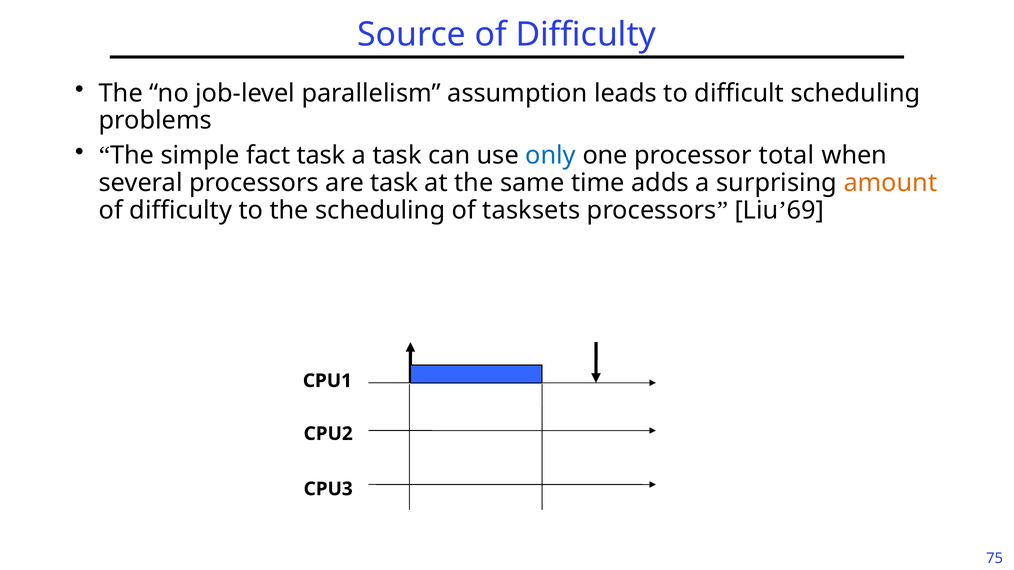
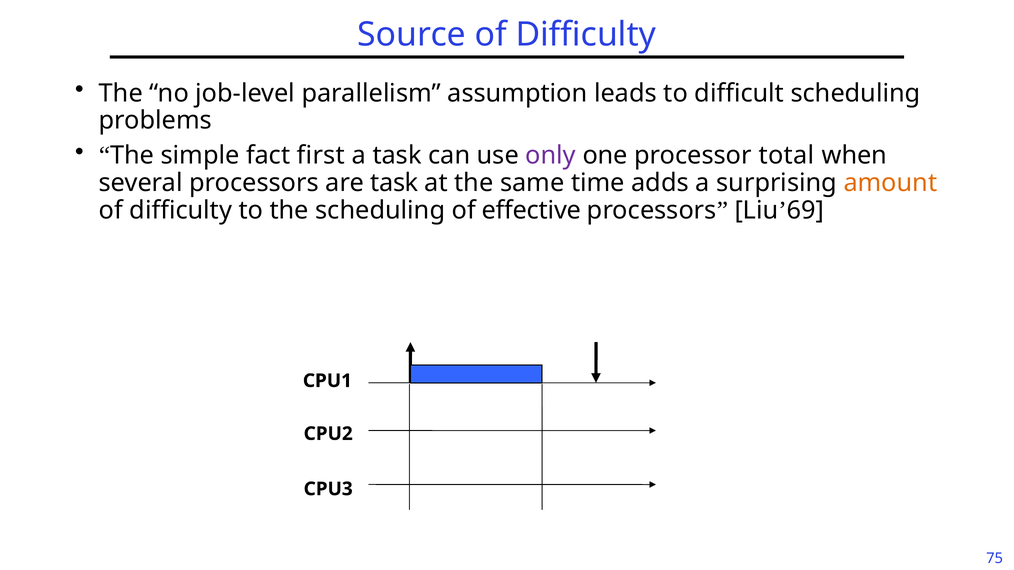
fact task: task -> first
only colour: blue -> purple
tasksets: tasksets -> effective
